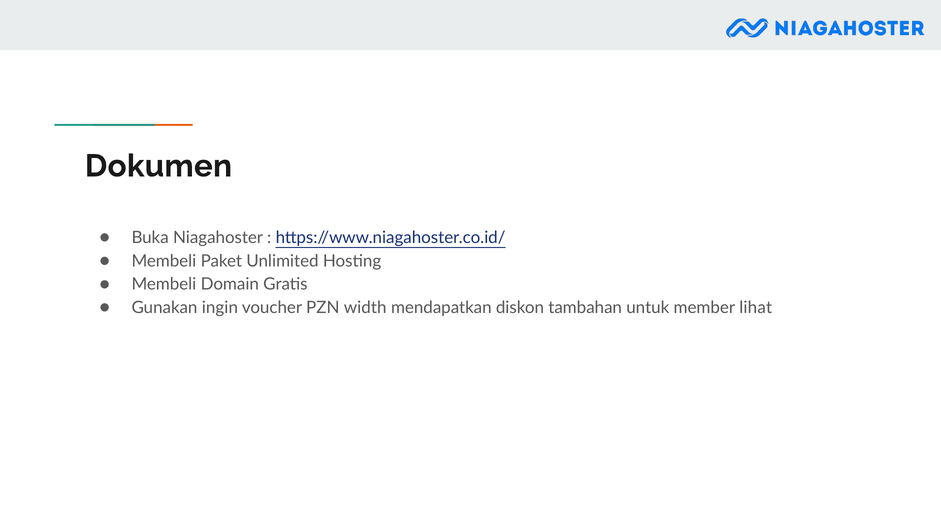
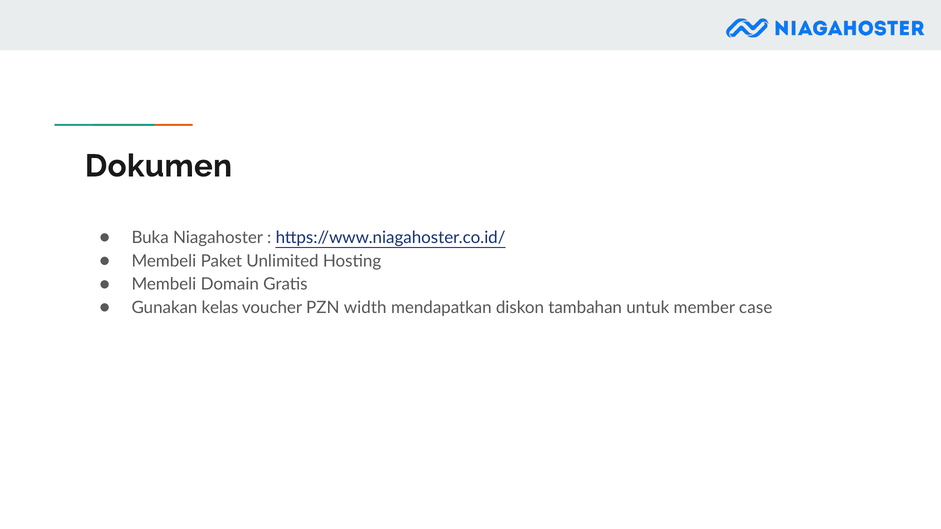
ingin: ingin -> kelas
lihat: lihat -> case
